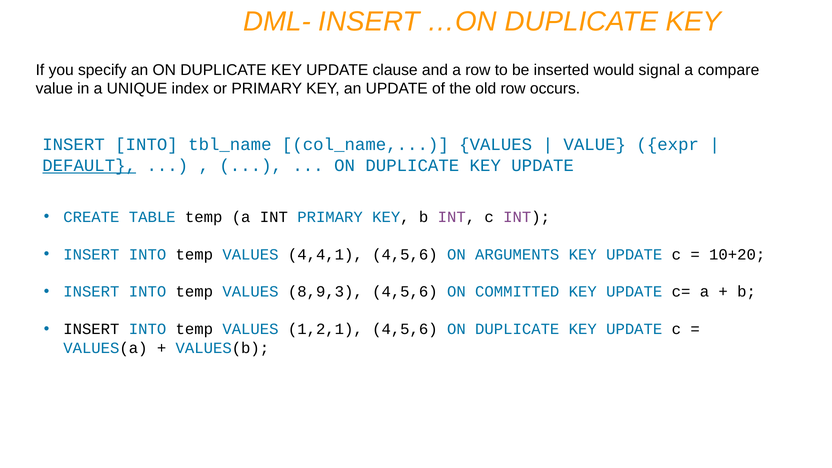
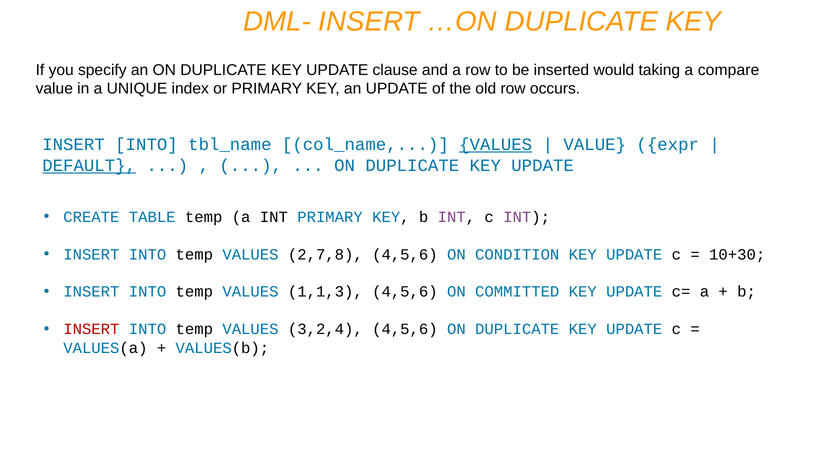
signal: signal -> taking
VALUES at (496, 145) underline: none -> present
4,4,1: 4,4,1 -> 2,7,8
ARGUMENTS: ARGUMENTS -> CONDITION
10+20: 10+20 -> 10+30
8,9,3: 8,9,3 -> 1,1,3
INSERT at (91, 329) colour: black -> red
1,2,1: 1,2,1 -> 3,2,4
